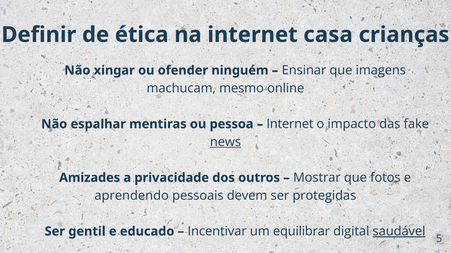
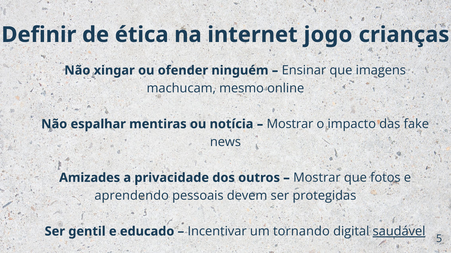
casa: casa -> jogo
pessoa: pessoa -> notícia
Internet at (290, 124): Internet -> Mostrar
news underline: present -> none
equilibrar: equilibrar -> tornando
